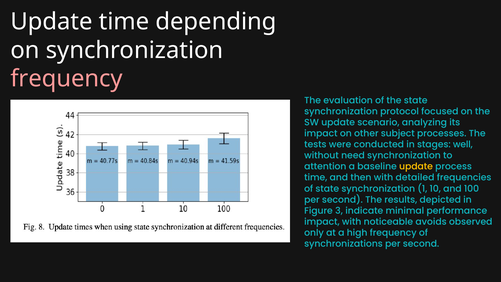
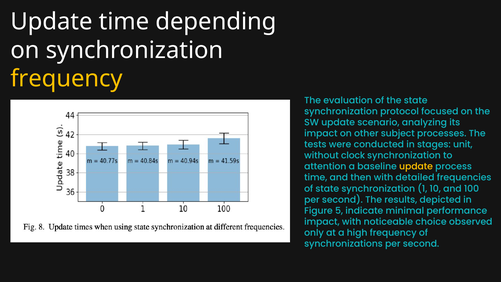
frequency at (67, 79) colour: pink -> yellow
well: well -> unit
need: need -> clock
3: 3 -> 5
avoids: avoids -> choice
